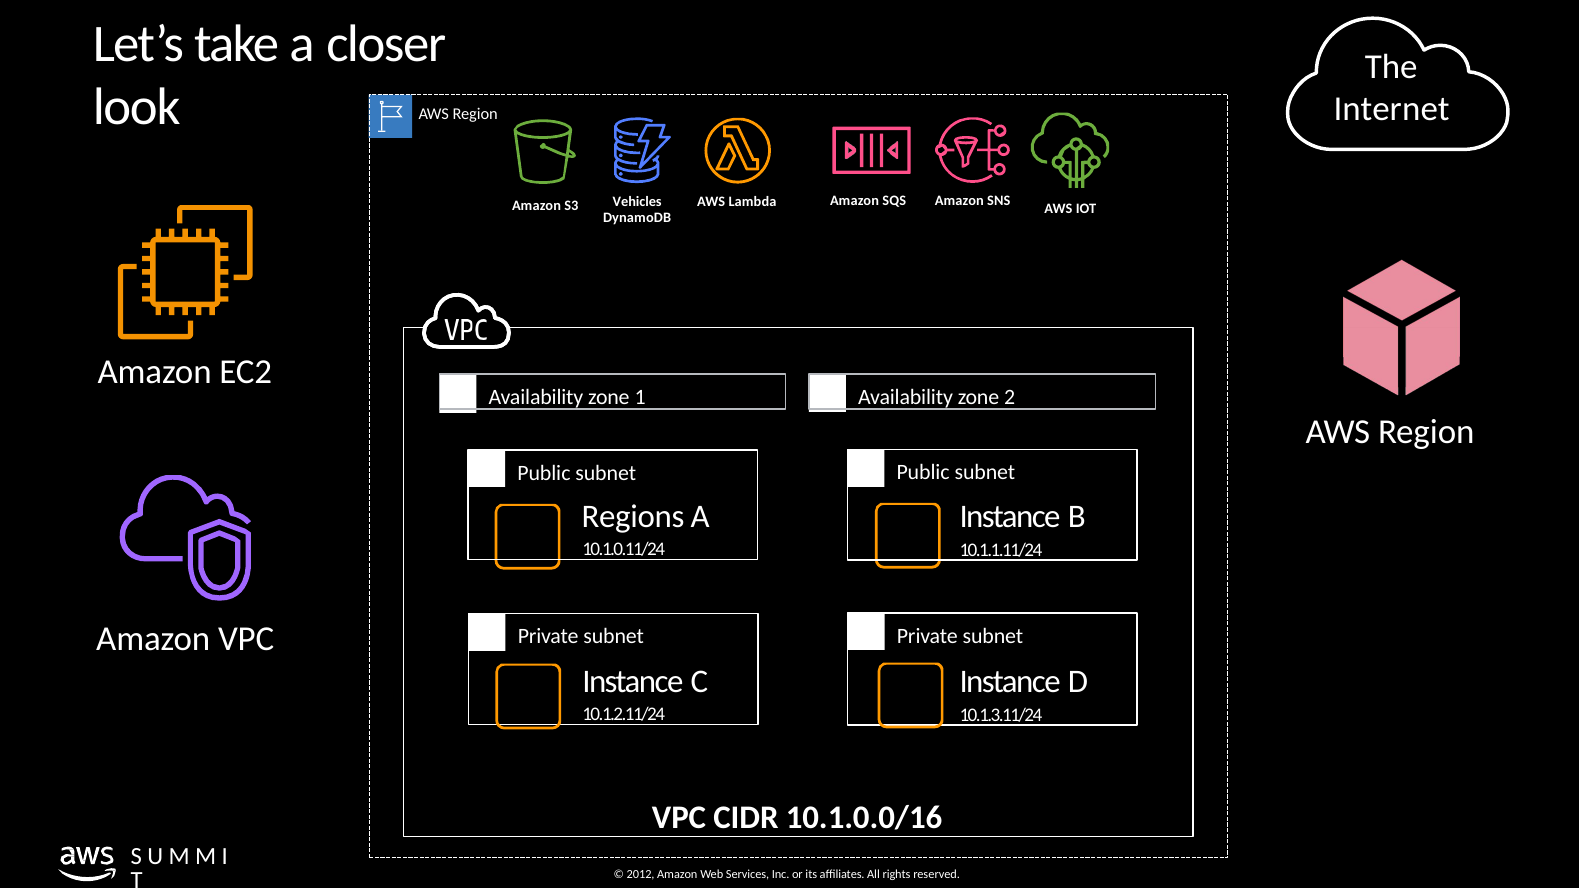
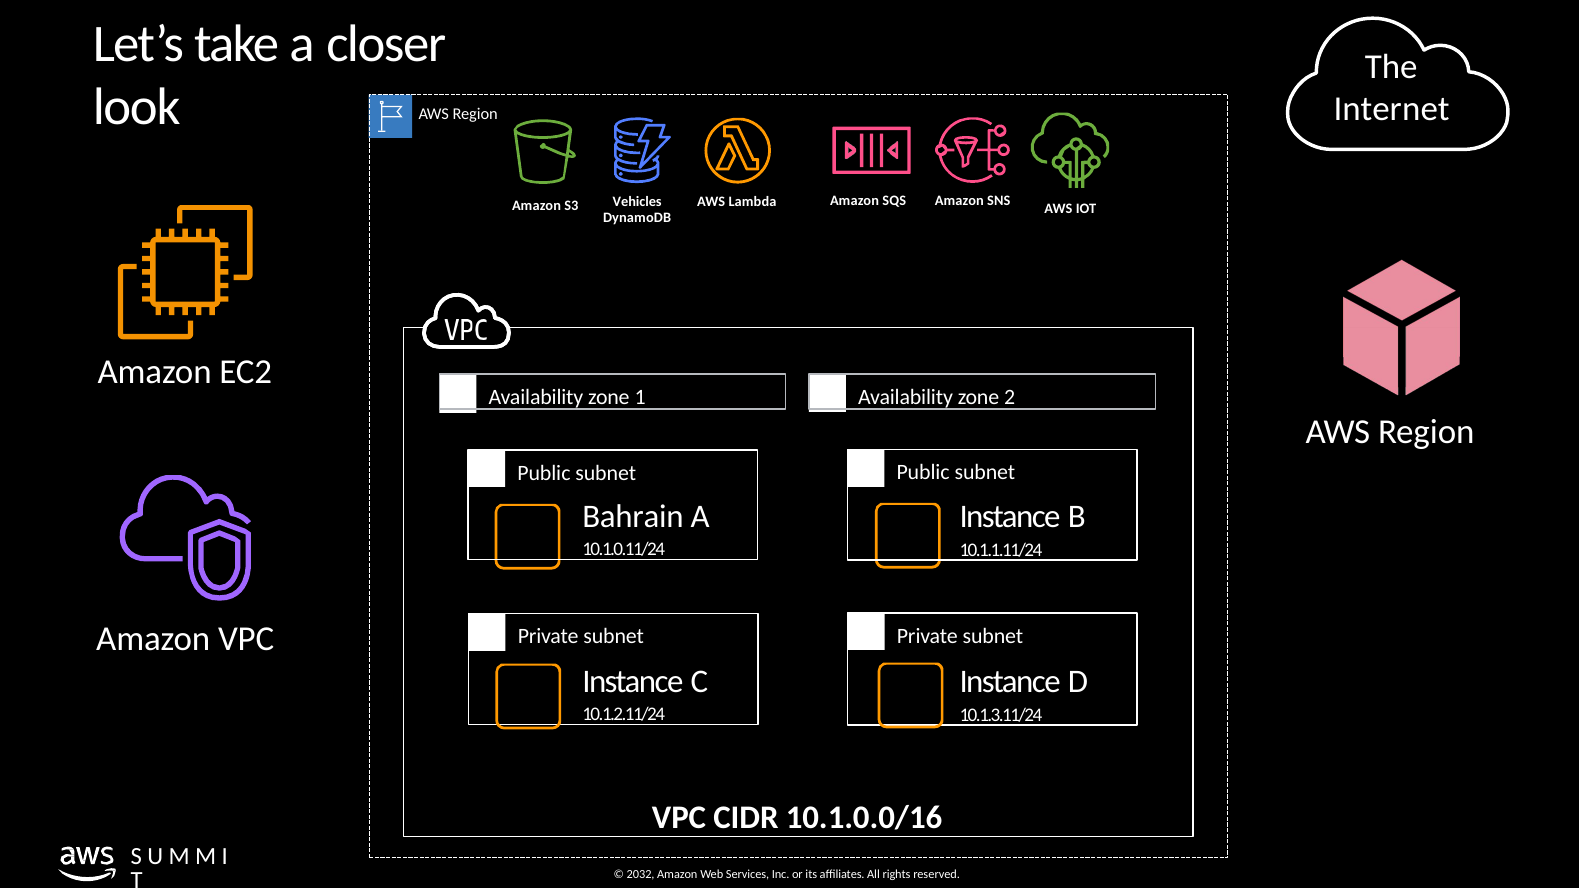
Regions: Regions -> Bahrain
2012: 2012 -> 2032
